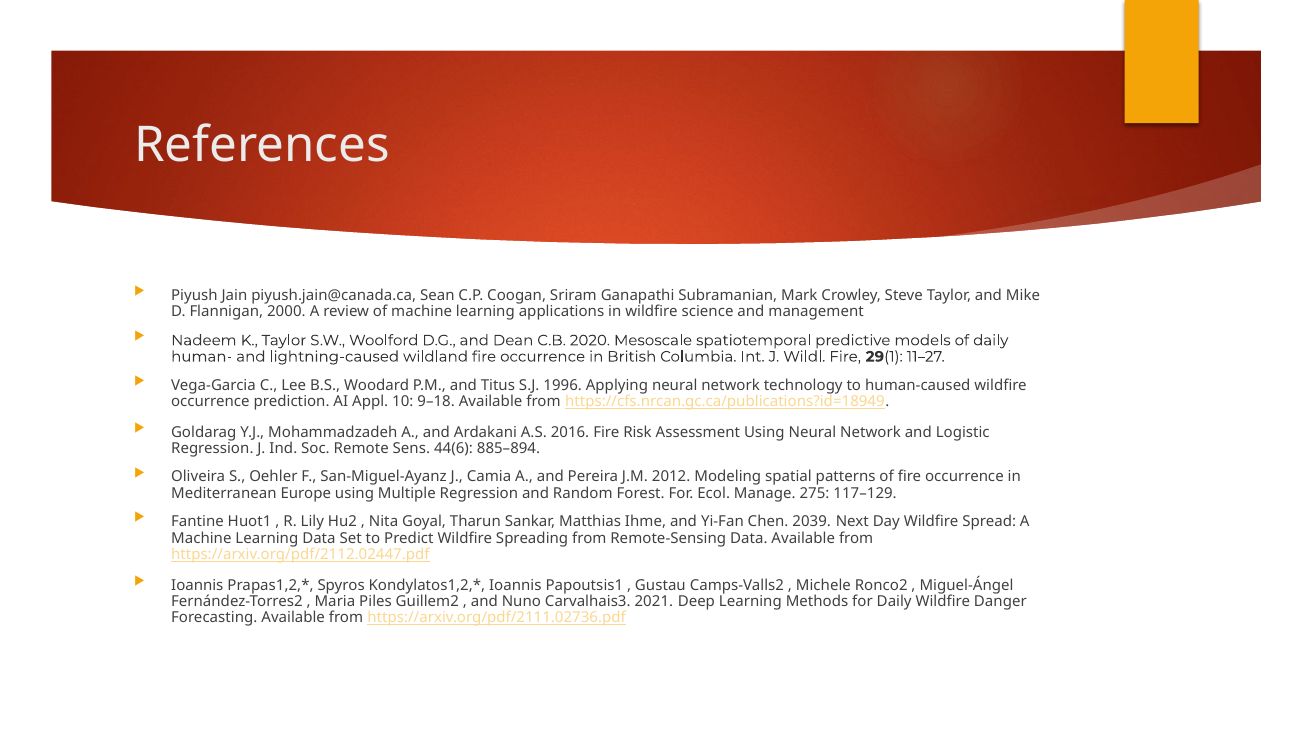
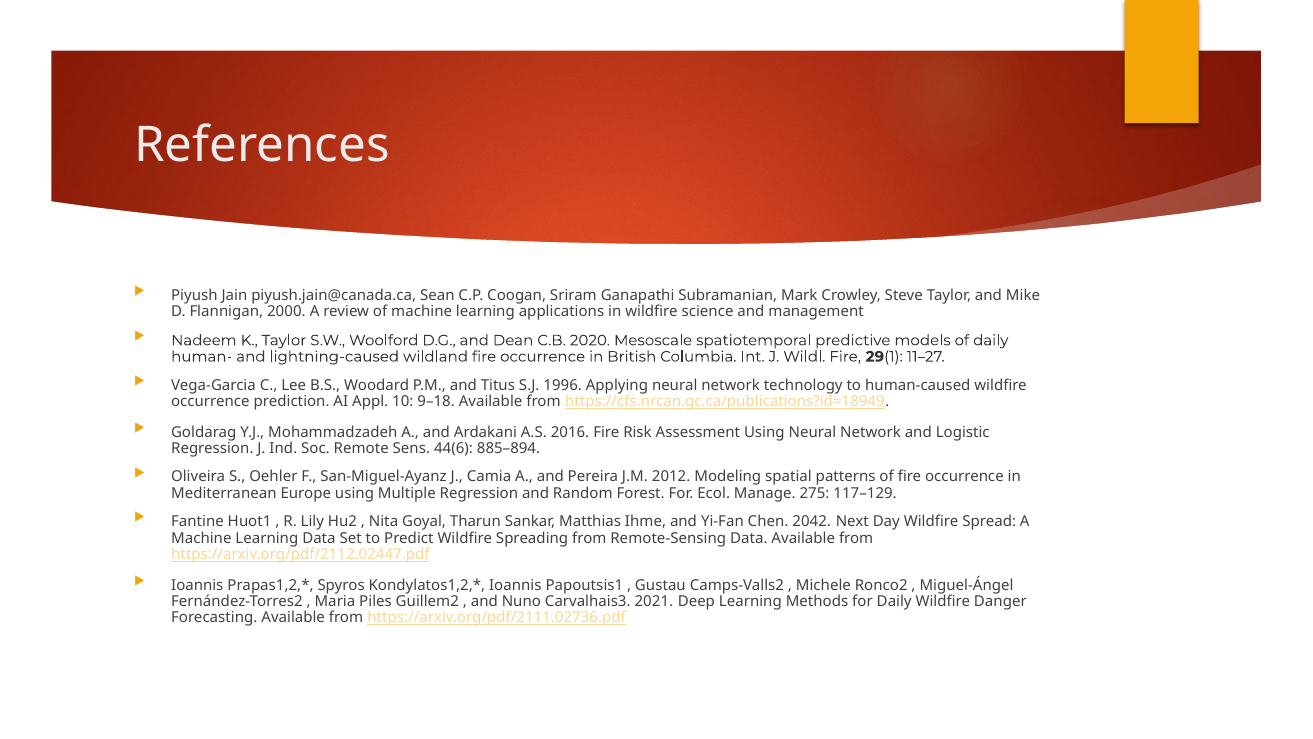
2039: 2039 -> 2042
